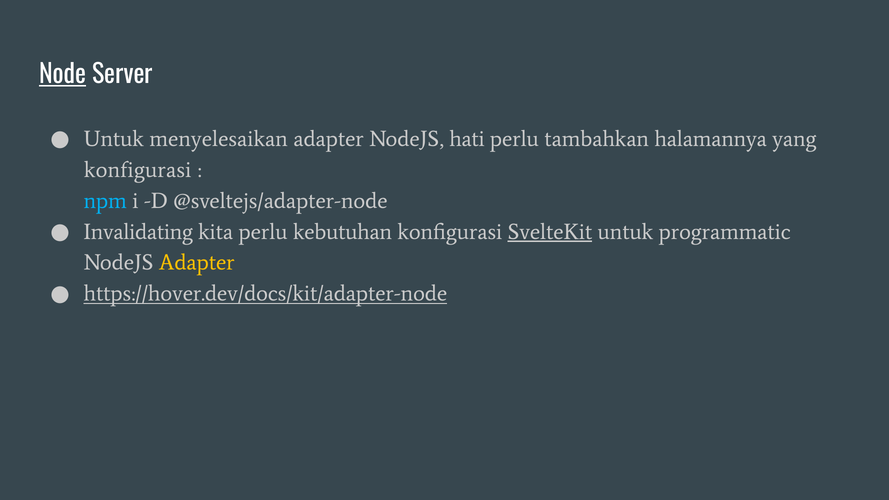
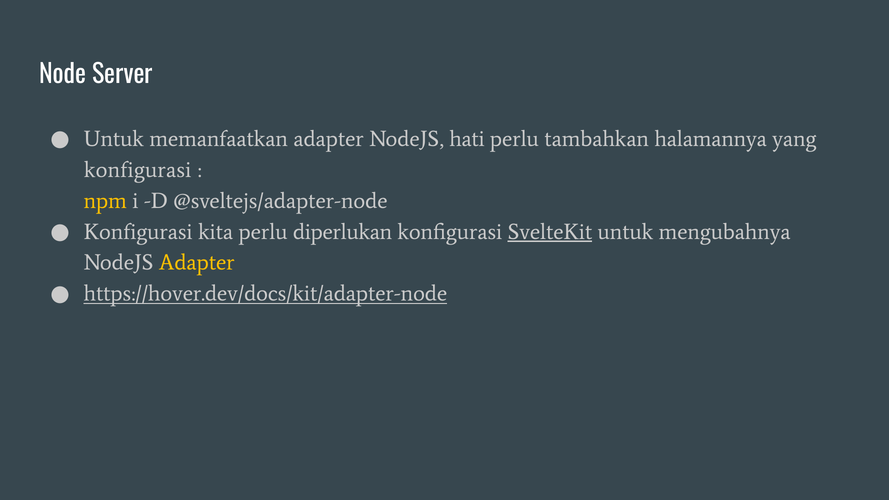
Node underline: present -> none
menyelesaikan: menyelesaikan -> memanfaatkan
npm colour: light blue -> yellow
Invalidating at (138, 232): Invalidating -> Konfigurasi
kebutuhan: kebutuhan -> diperlukan
programmatic: programmatic -> mengubahnya
